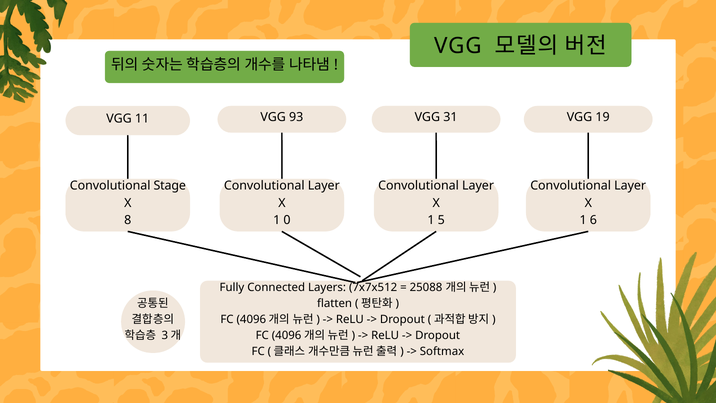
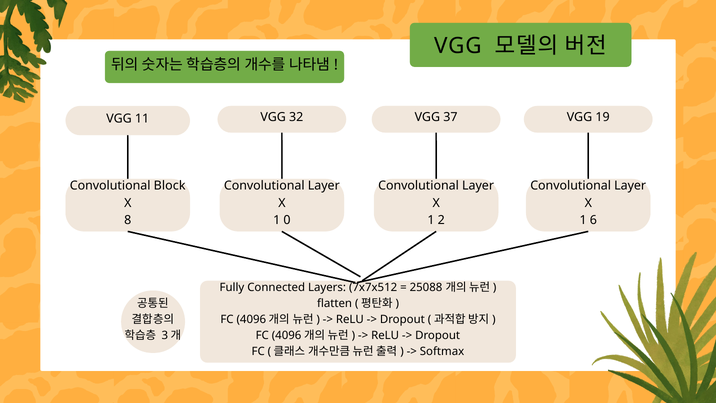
93: 93 -> 32
31: 31 -> 37
Stage: Stage -> Block
5: 5 -> 2
